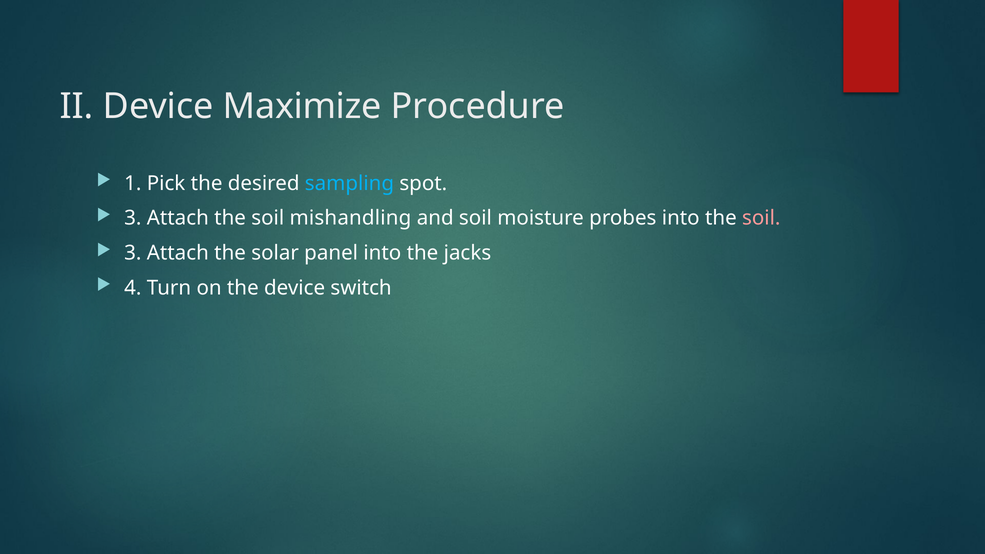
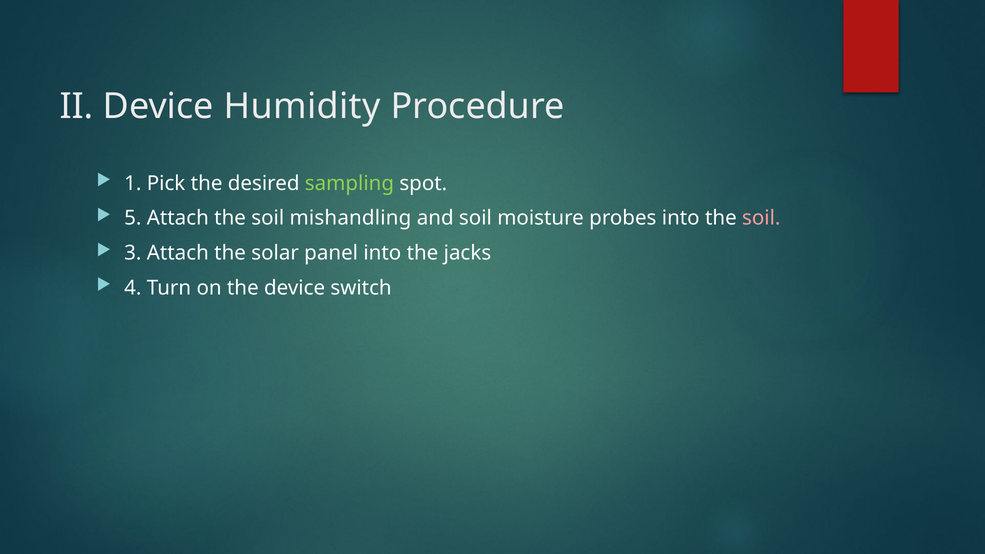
Maximize: Maximize -> Humidity
sampling colour: light blue -> light green
3 at (133, 218): 3 -> 5
